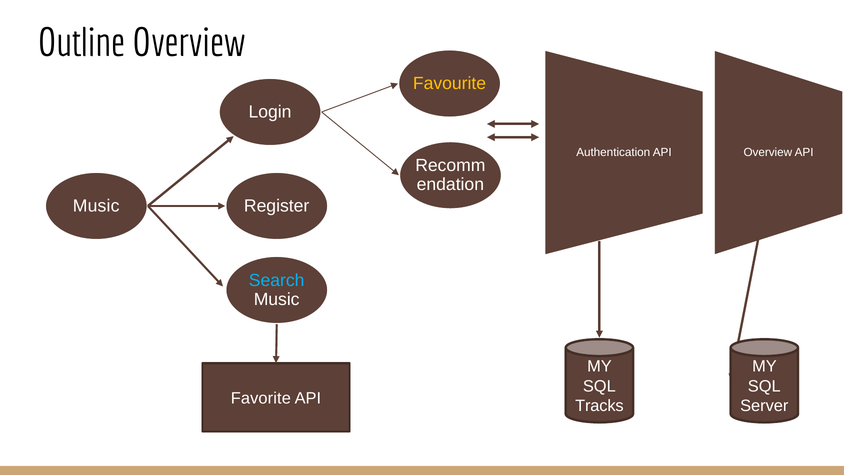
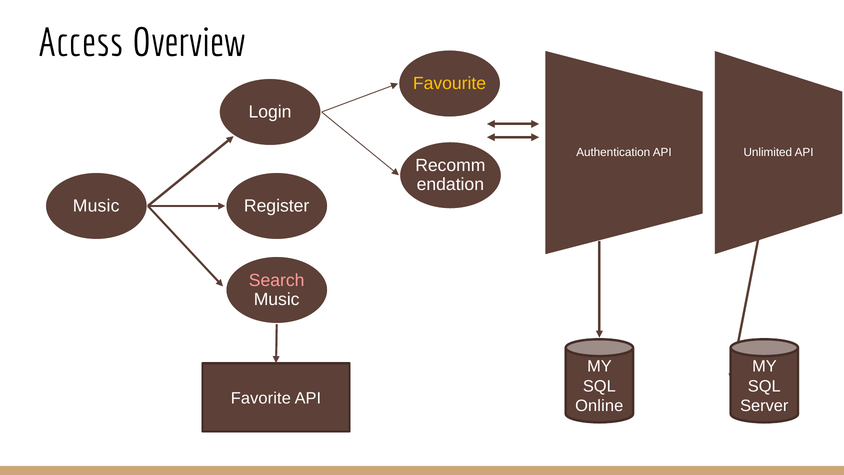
Outline: Outline -> Access
API Overview: Overview -> Unlimited
Search colour: light blue -> pink
Tracks: Tracks -> Online
